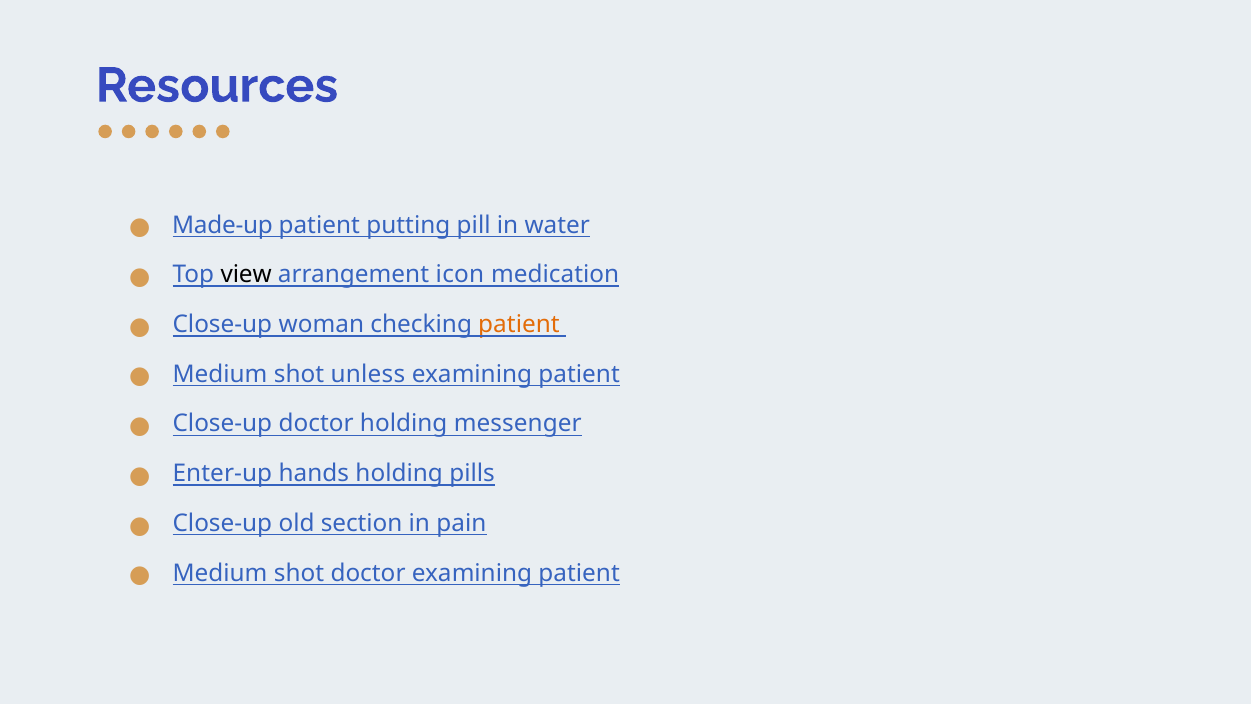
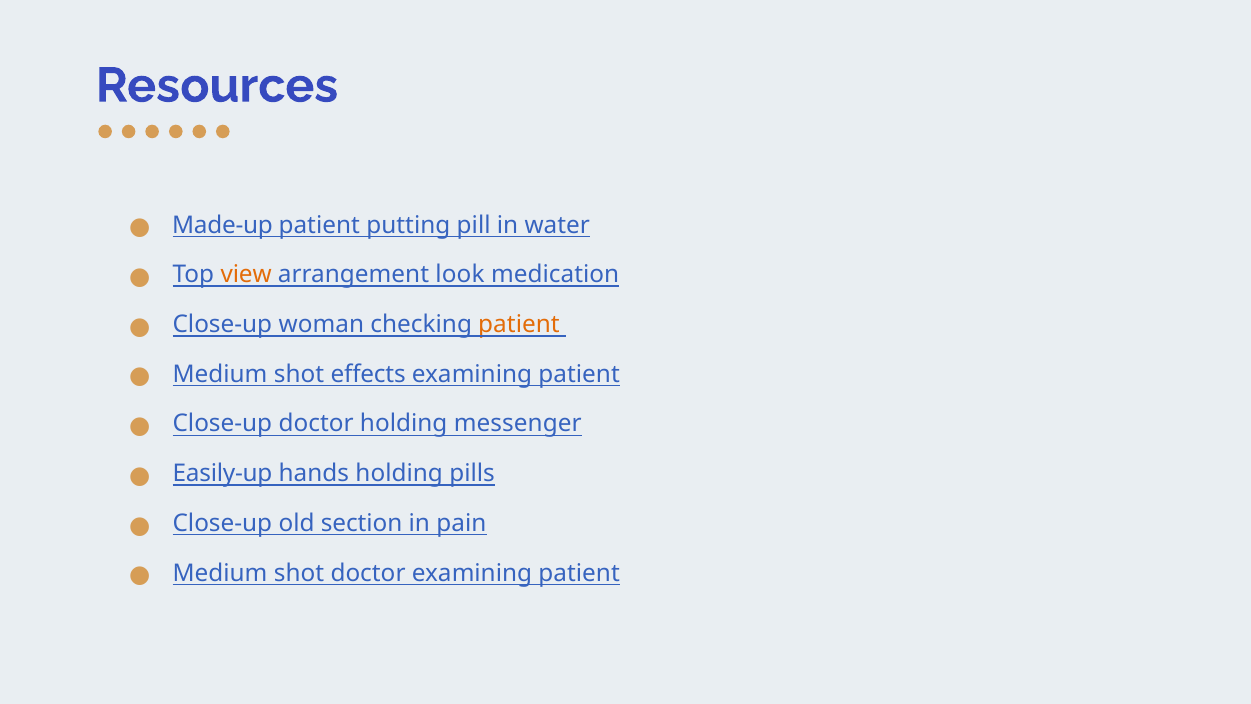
view colour: black -> orange
icon: icon -> look
unless: unless -> effects
Enter-up: Enter-up -> Easily-up
